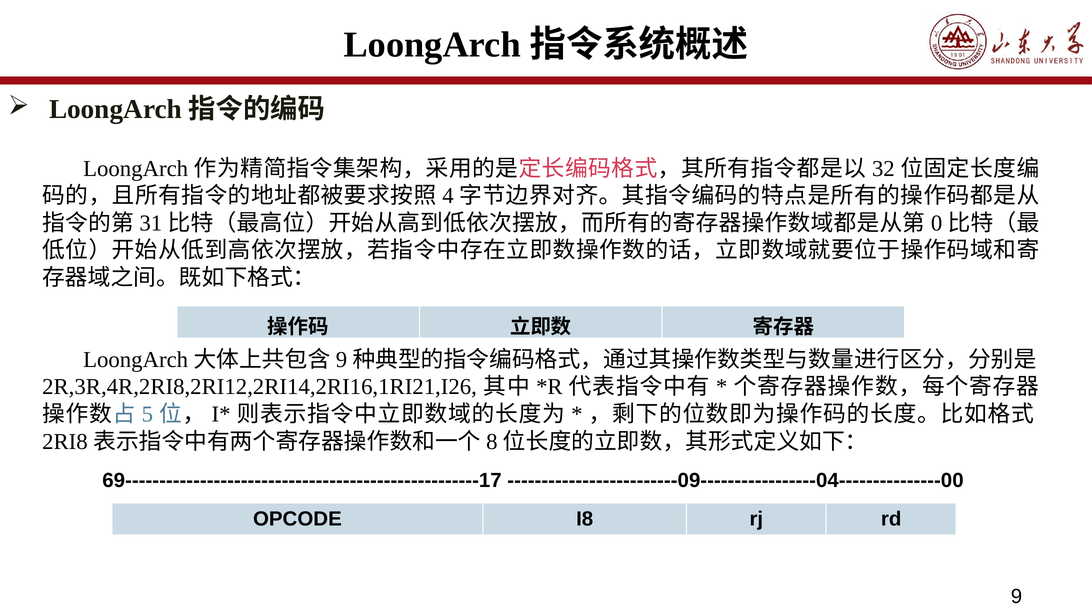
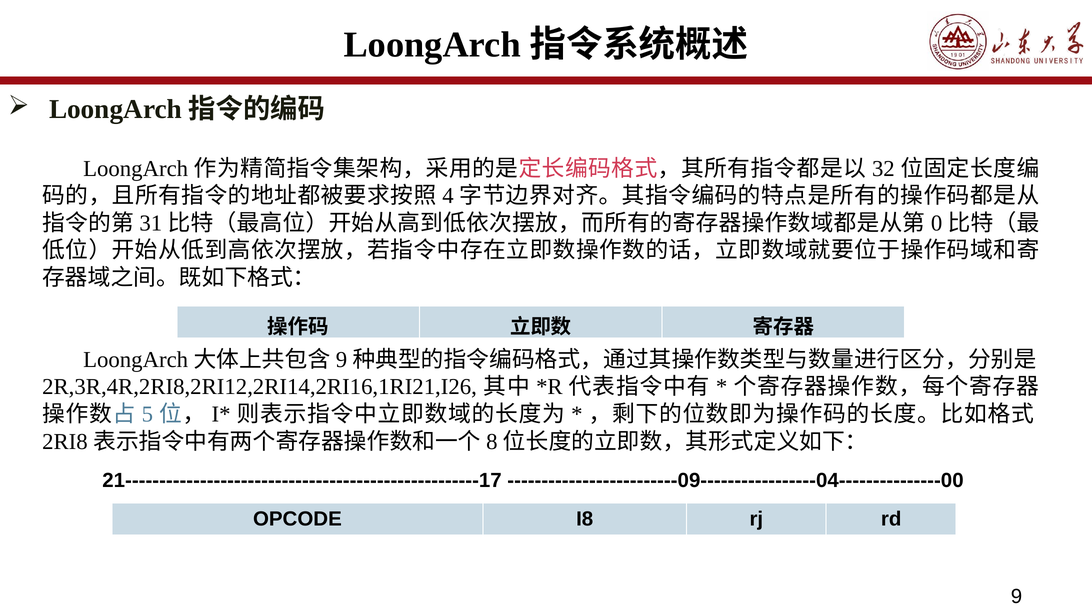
69----------------------------------------------------17: 69----------------------------------------------------17 -> 21----------------------------------------------------17
